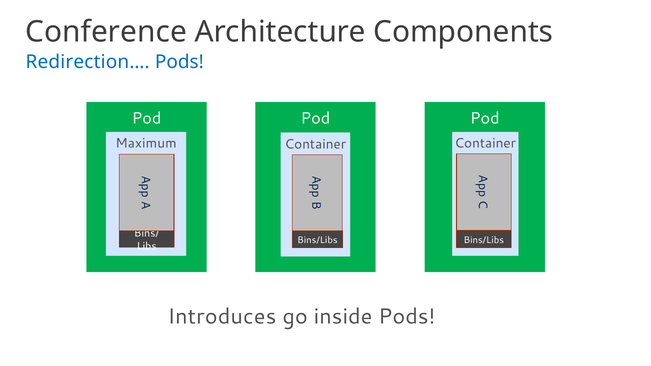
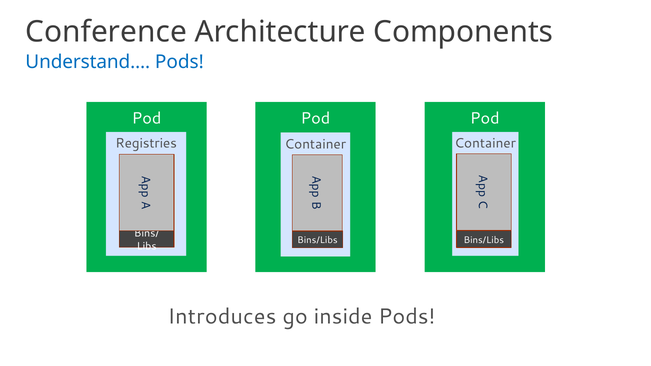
Redirection…: Redirection… -> Understand…
Maximum: Maximum -> Registries
